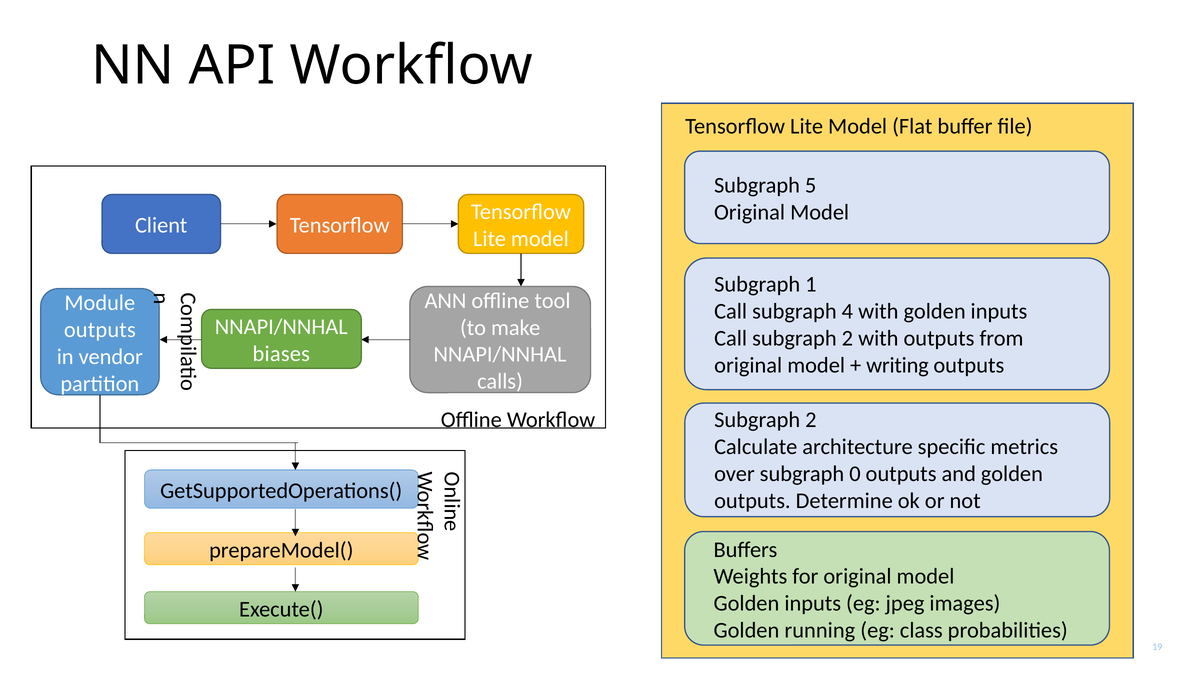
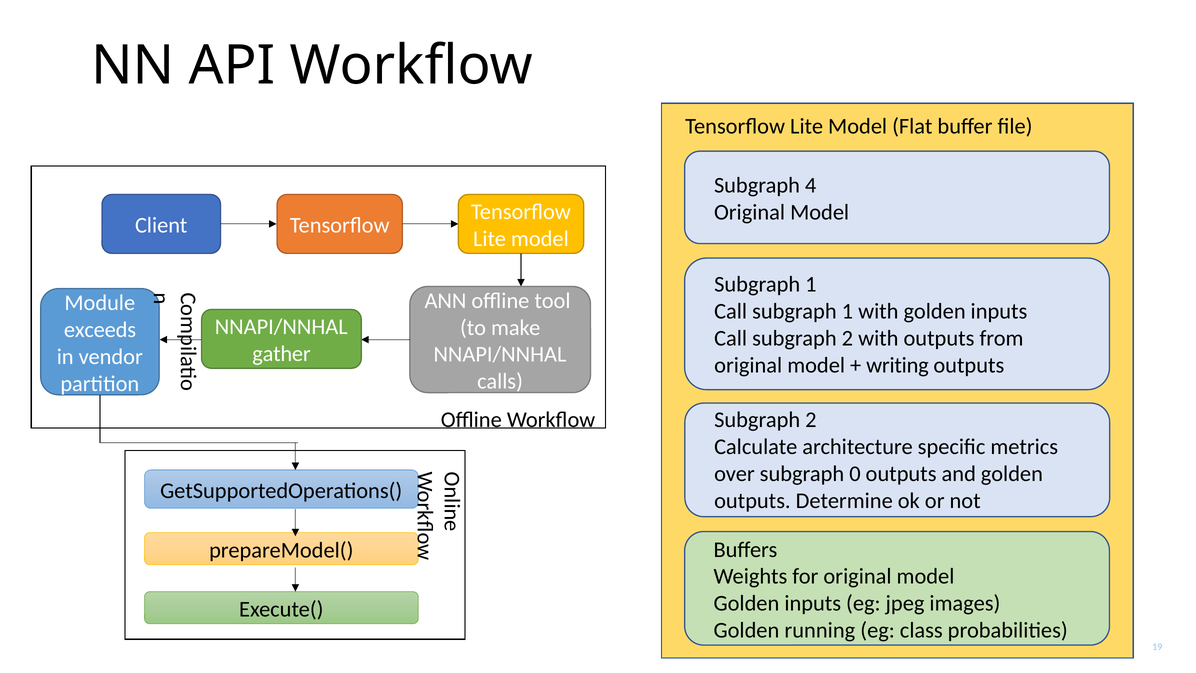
5: 5 -> 4
Call subgraph 4: 4 -> 1
outputs at (100, 330): outputs -> exceeds
biases: biases -> gather
